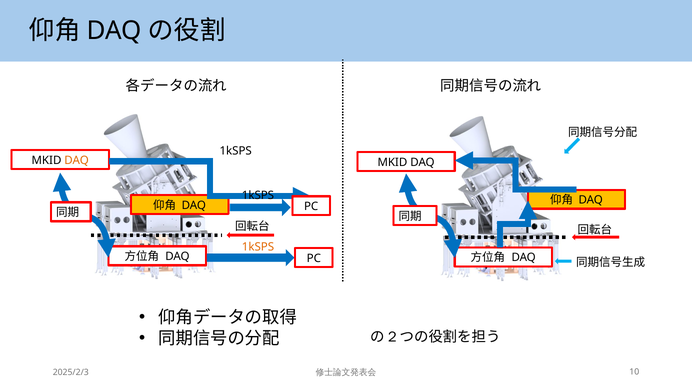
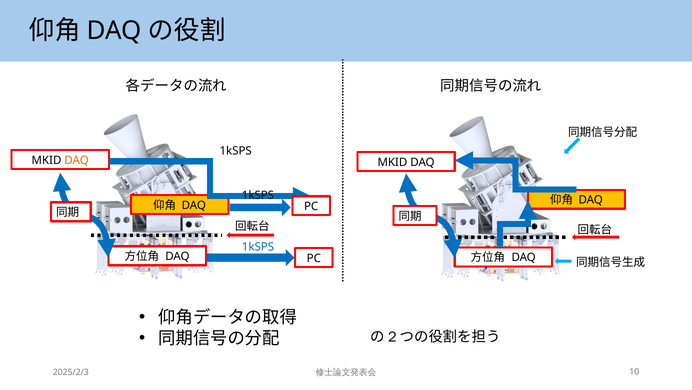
1kSPS at (258, 246) colour: orange -> blue
